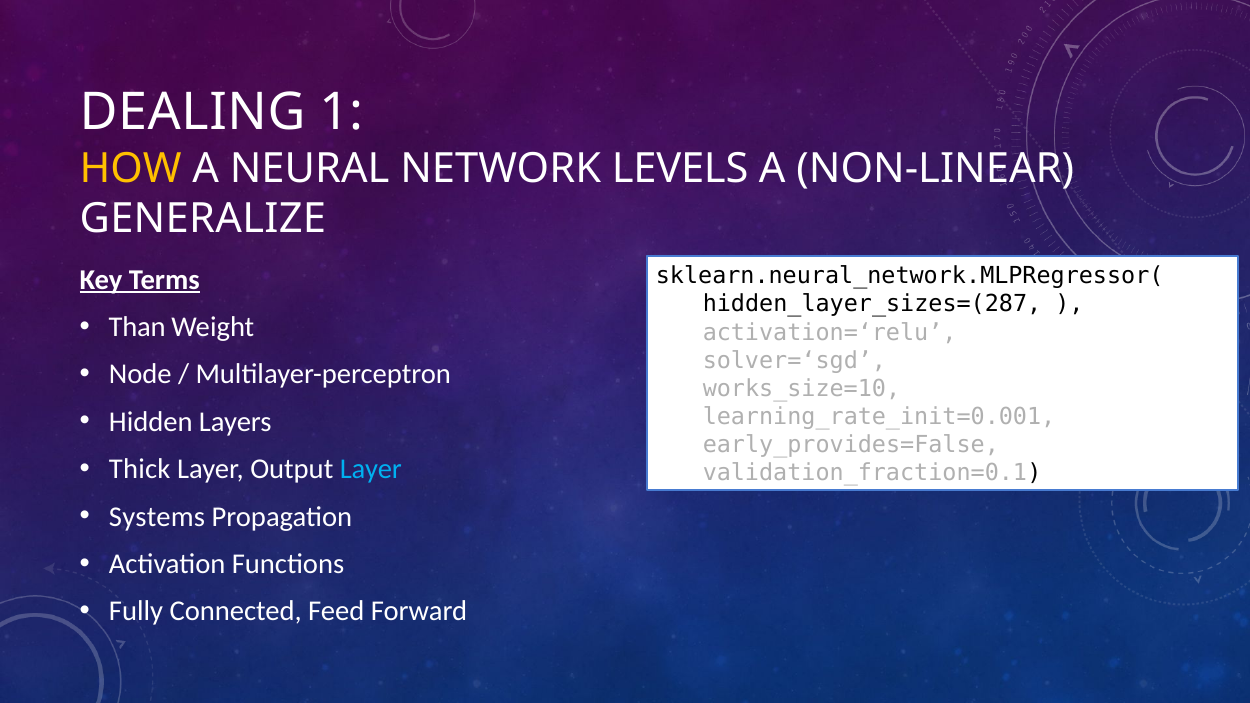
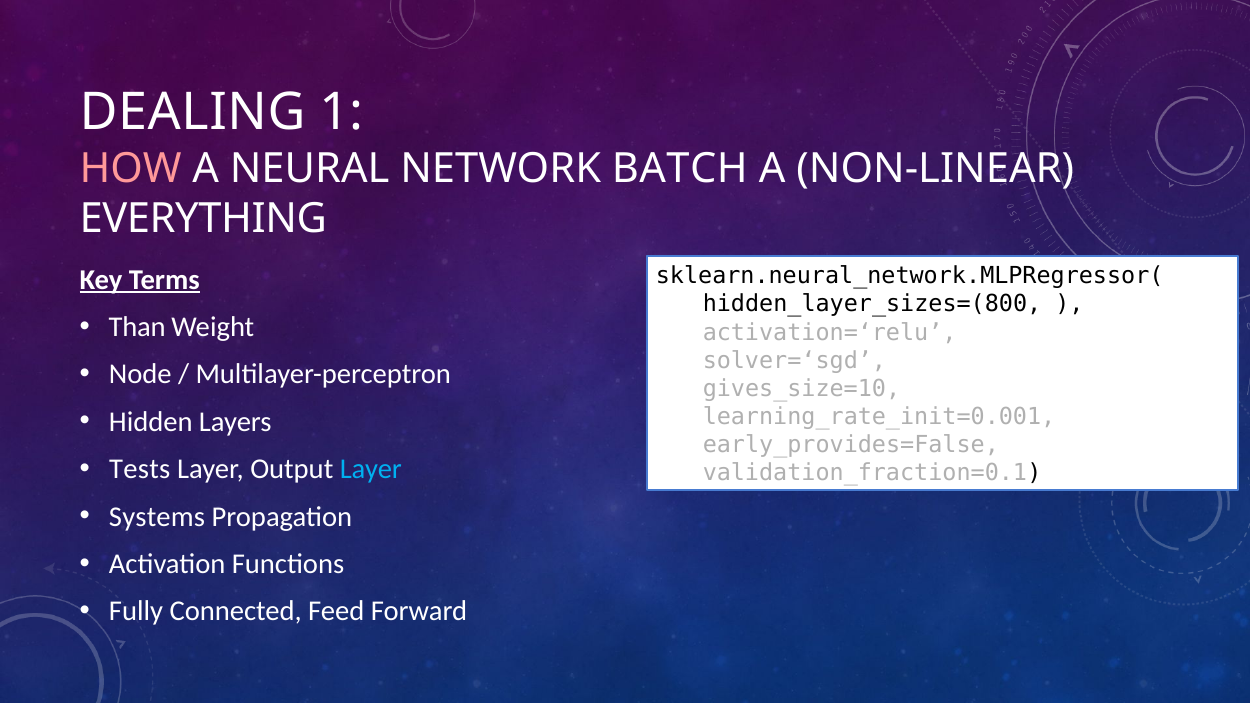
HOW colour: yellow -> pink
LEVELS: LEVELS -> BATCH
GENERALIZE: GENERALIZE -> EVERYTHING
hidden_layer_sizes=(287: hidden_layer_sizes=(287 -> hidden_layer_sizes=(800
works_size=10: works_size=10 -> gives_size=10
Thick: Thick -> Tests
